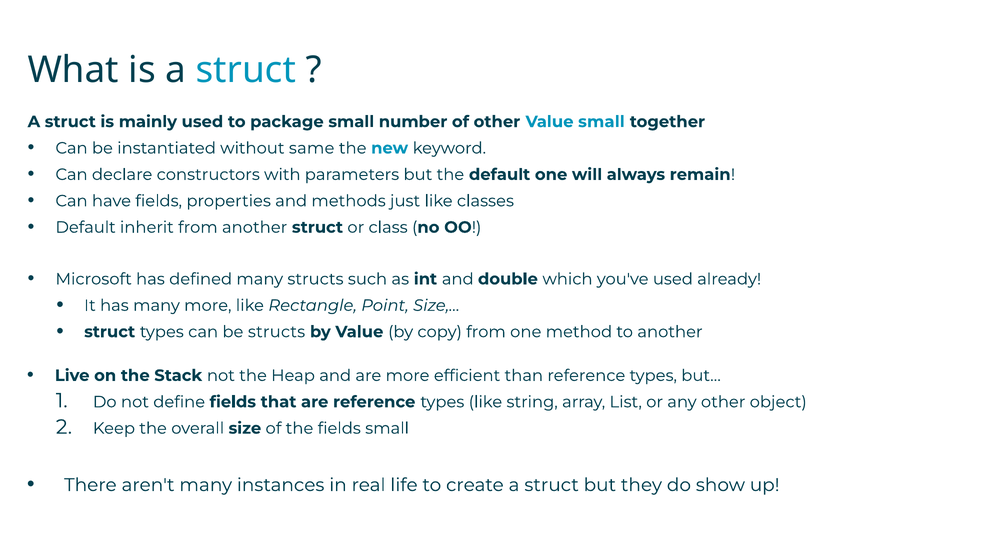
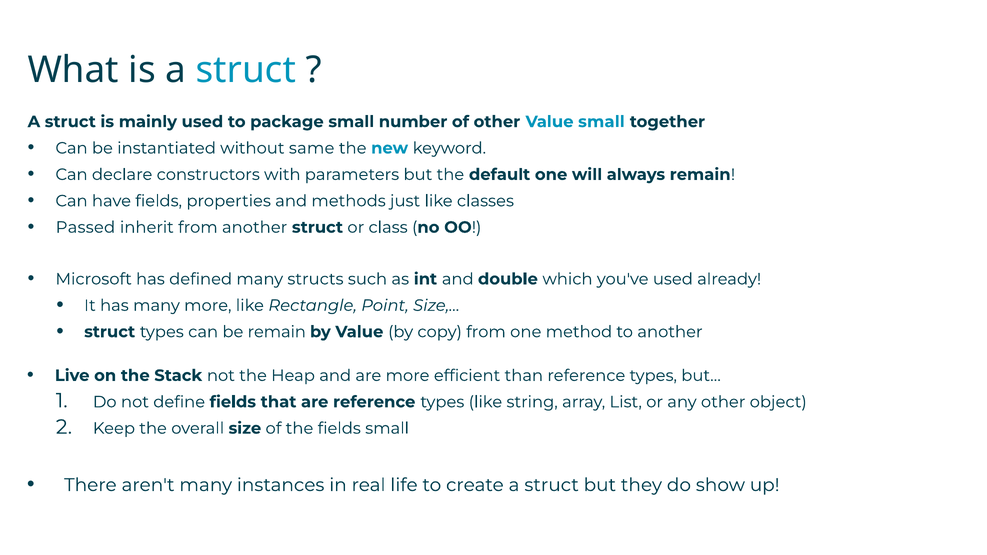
Default at (86, 227): Default -> Passed
be structs: structs -> remain
